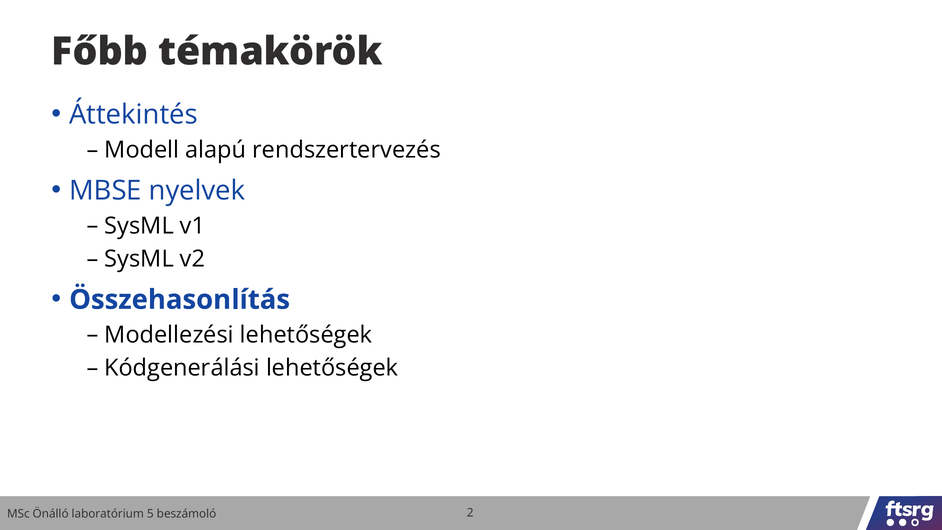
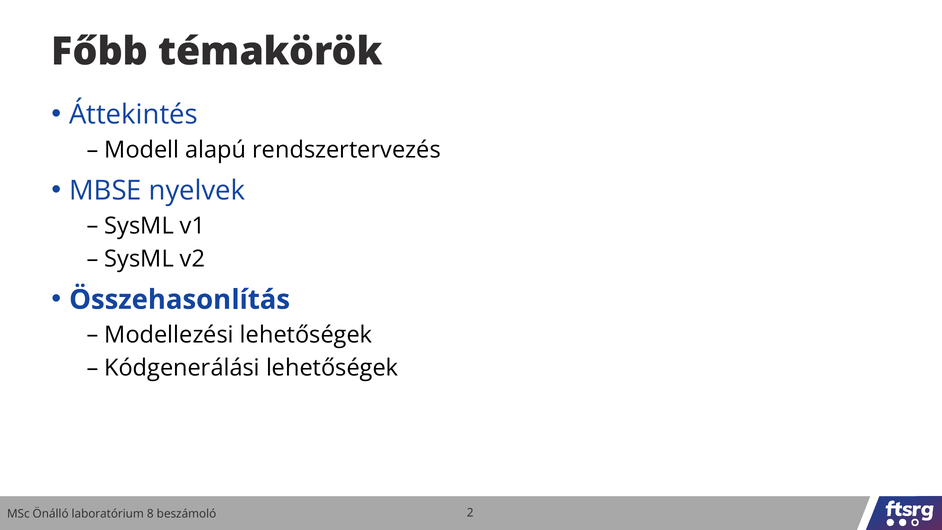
5: 5 -> 8
